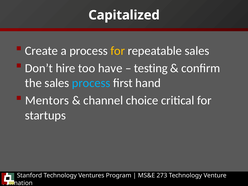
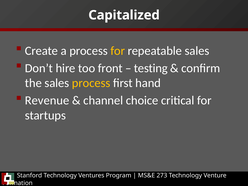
have: have -> front
process at (91, 83) colour: light blue -> yellow
Mentors: Mentors -> Revenue
